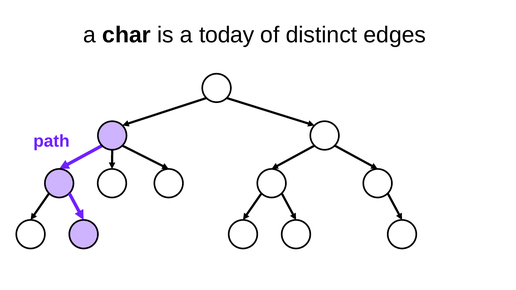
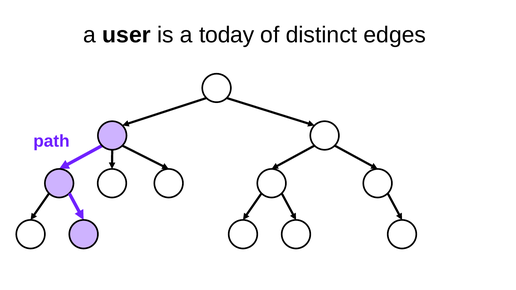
char: char -> user
